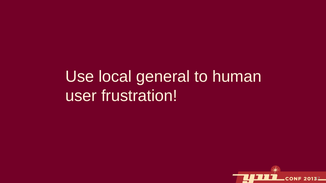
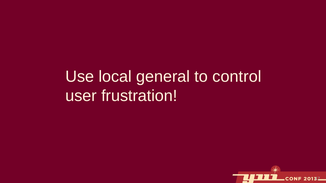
human: human -> control
